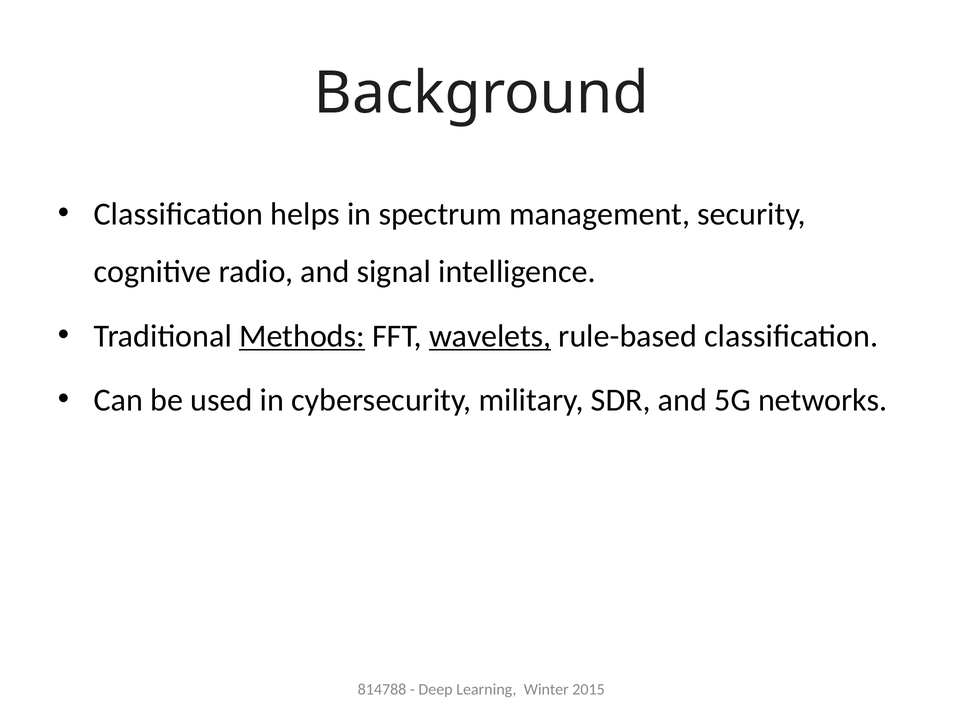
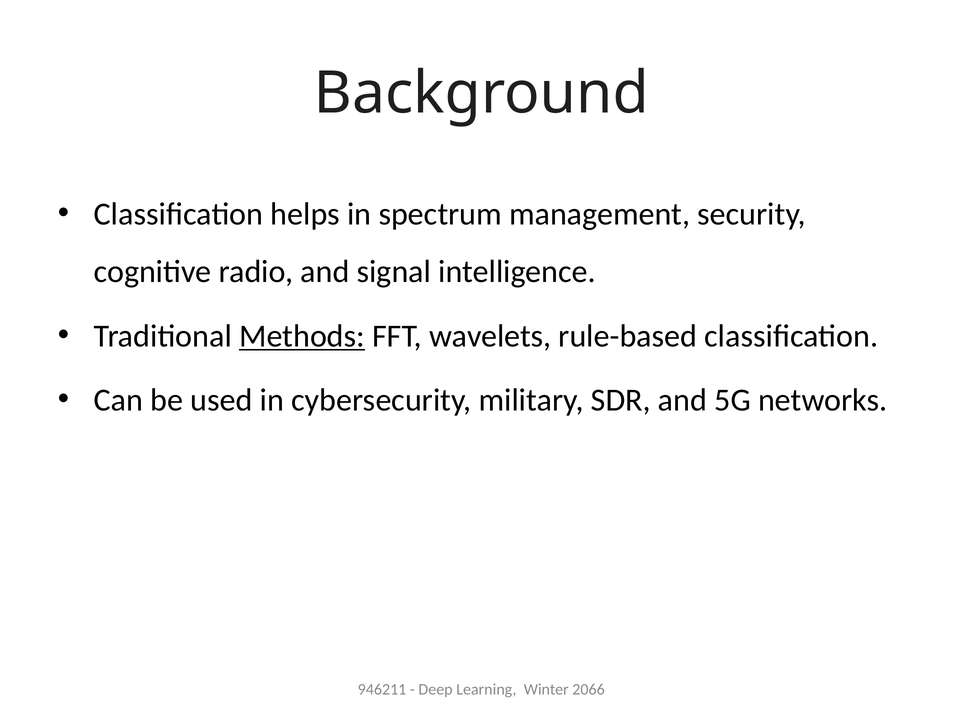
wavelets underline: present -> none
814788: 814788 -> 946211
2015: 2015 -> 2066
